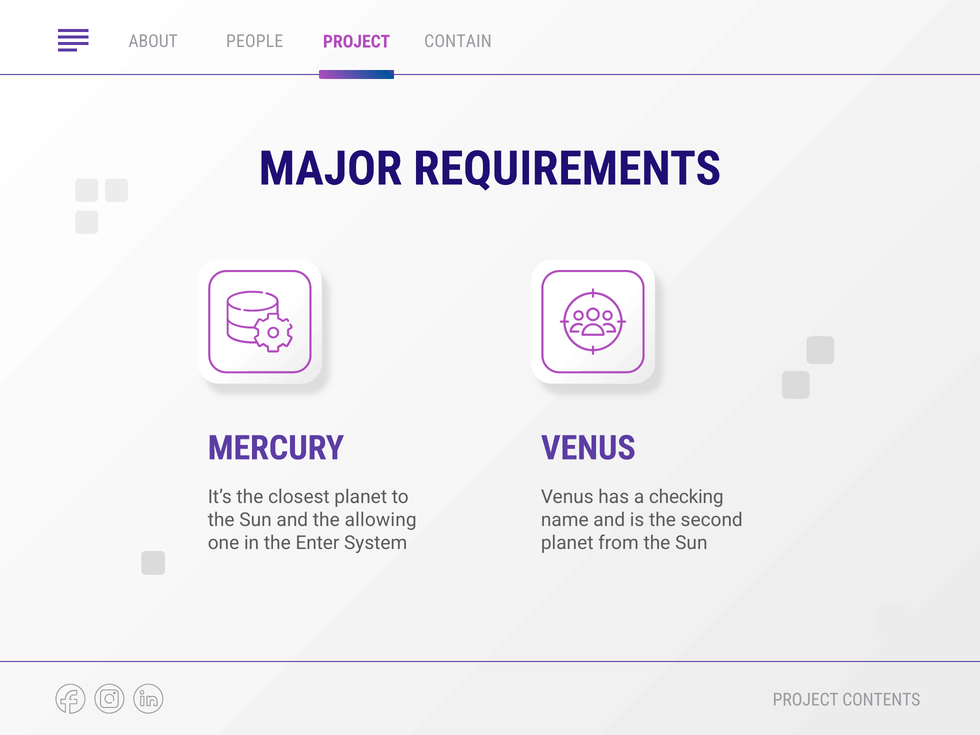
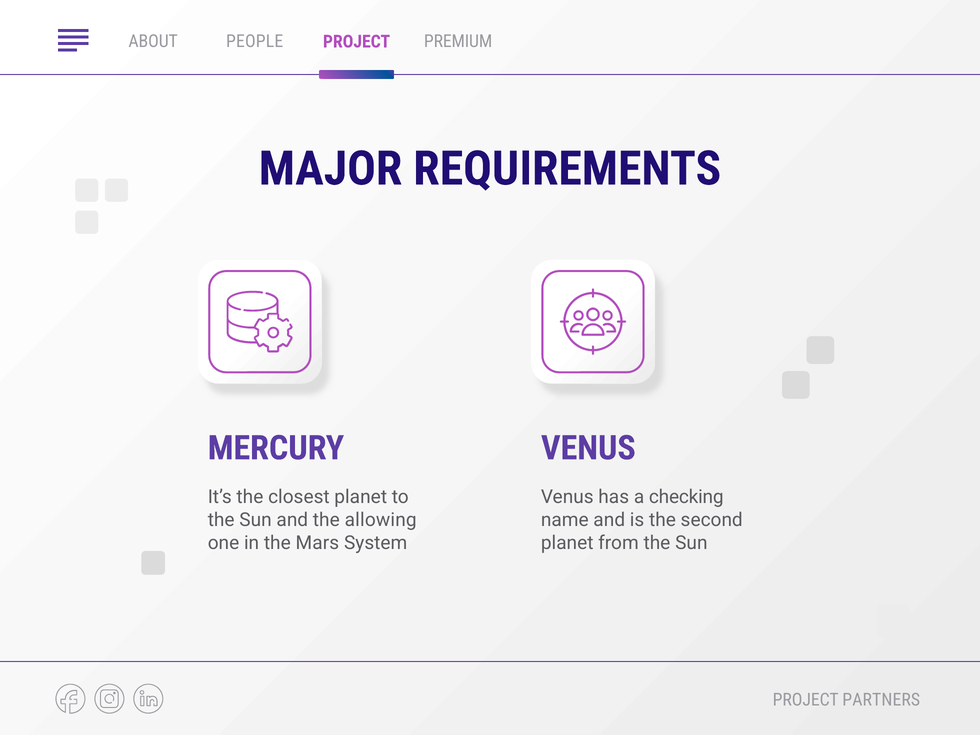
CONTAIN: CONTAIN -> PREMIUM
Enter: Enter -> Mars
CONTENTS: CONTENTS -> PARTNERS
